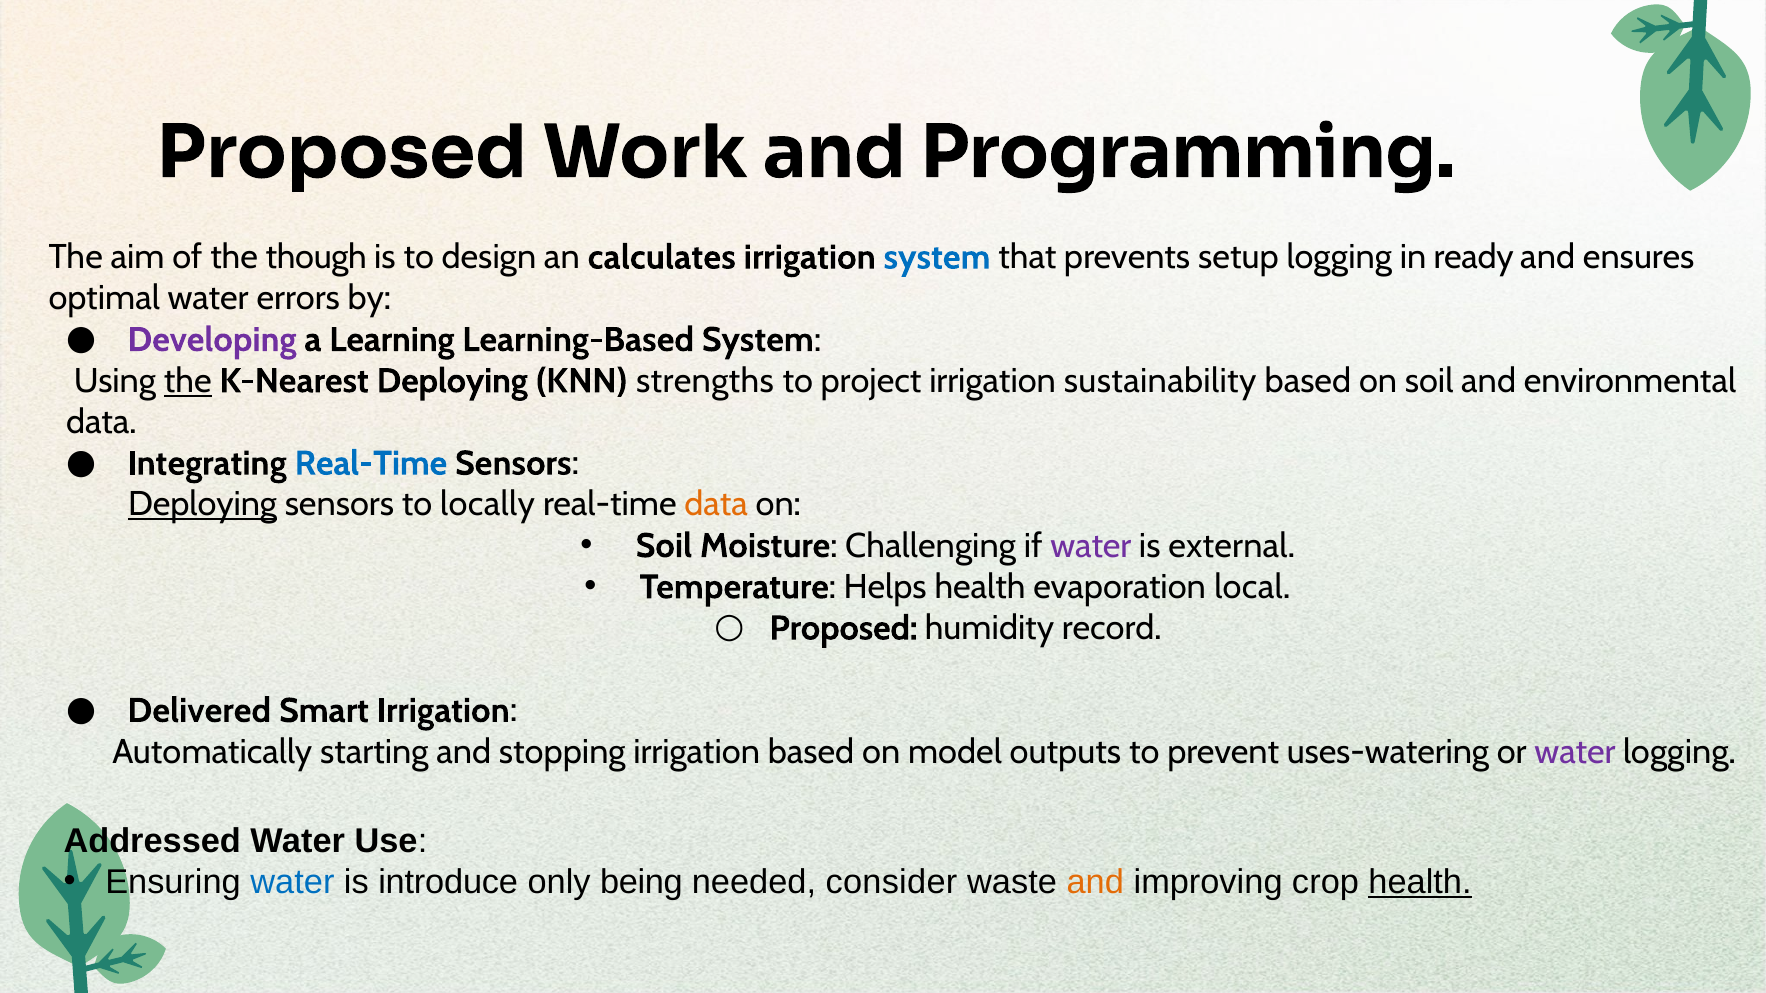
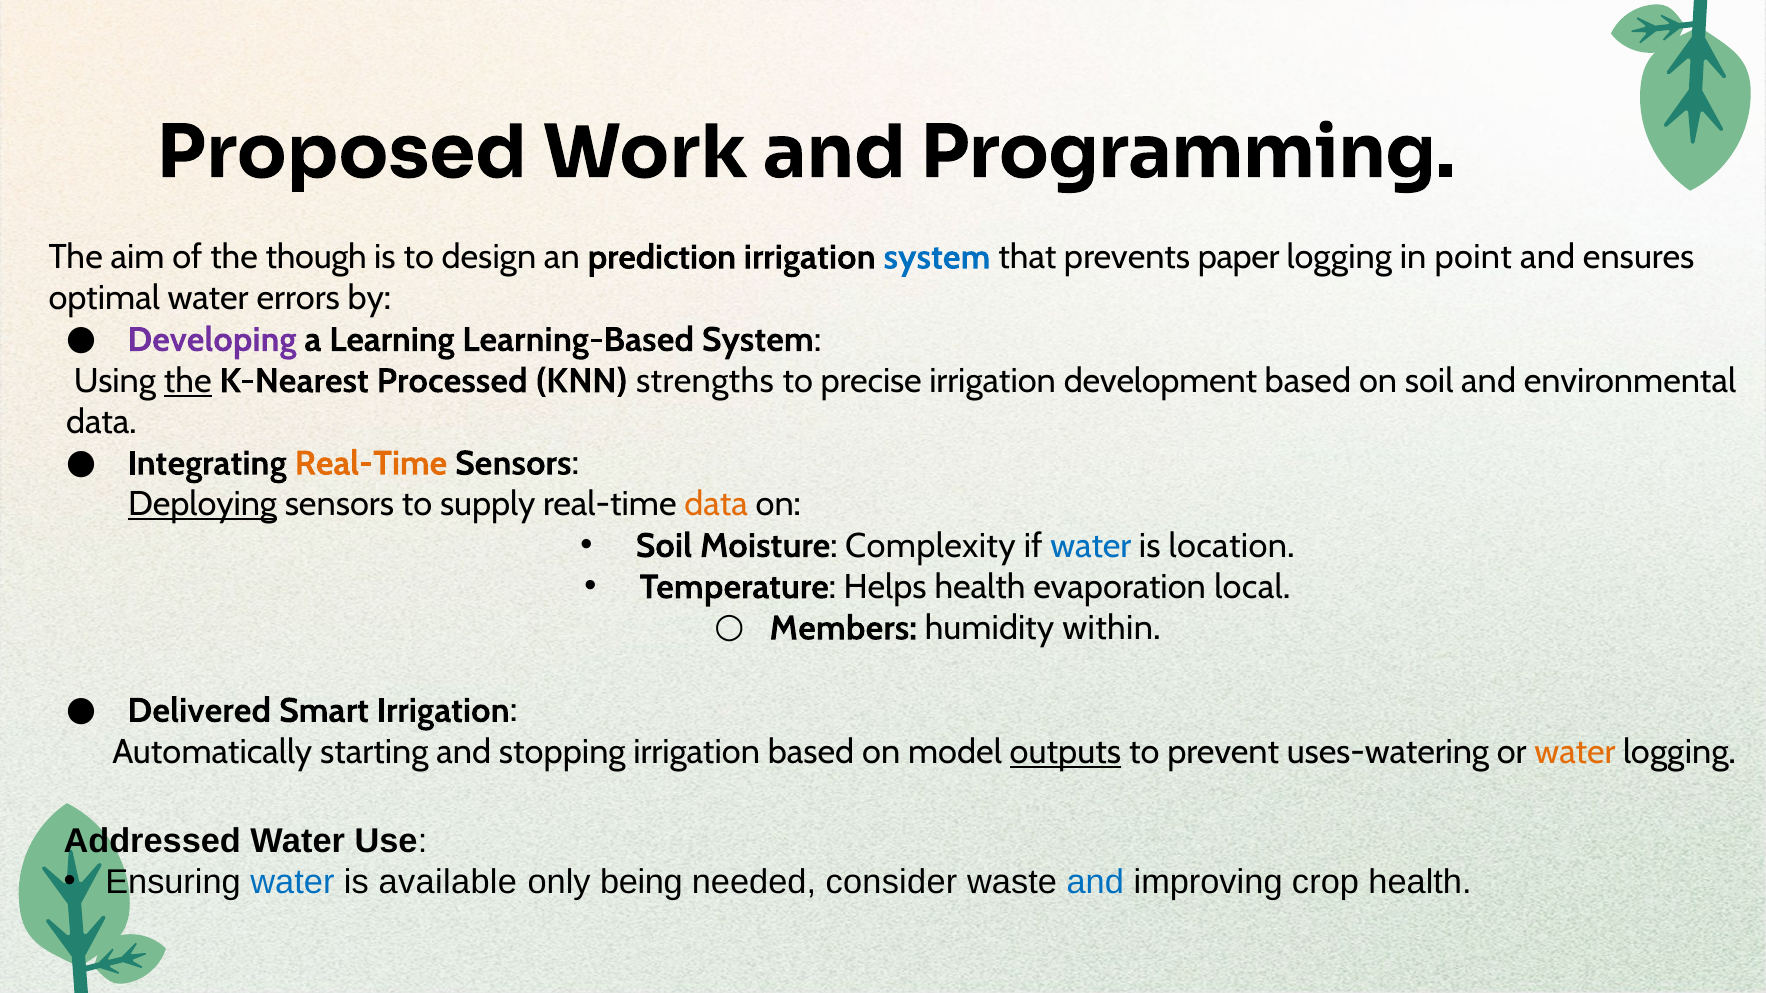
calculates: calculates -> prediction
setup: setup -> paper
ready: ready -> point
K-Nearest Deploying: Deploying -> Processed
project: project -> precise
sustainability: sustainability -> development
Real-Time at (371, 464) colour: blue -> orange
locally: locally -> supply
Challenging: Challenging -> Complexity
water at (1091, 546) colour: purple -> blue
external: external -> location
Proposed at (843, 628): Proposed -> Members
record: record -> within
outputs underline: none -> present
water at (1575, 752) colour: purple -> orange
introduce: introduce -> available
and at (1095, 883) colour: orange -> blue
health at (1420, 883) underline: present -> none
